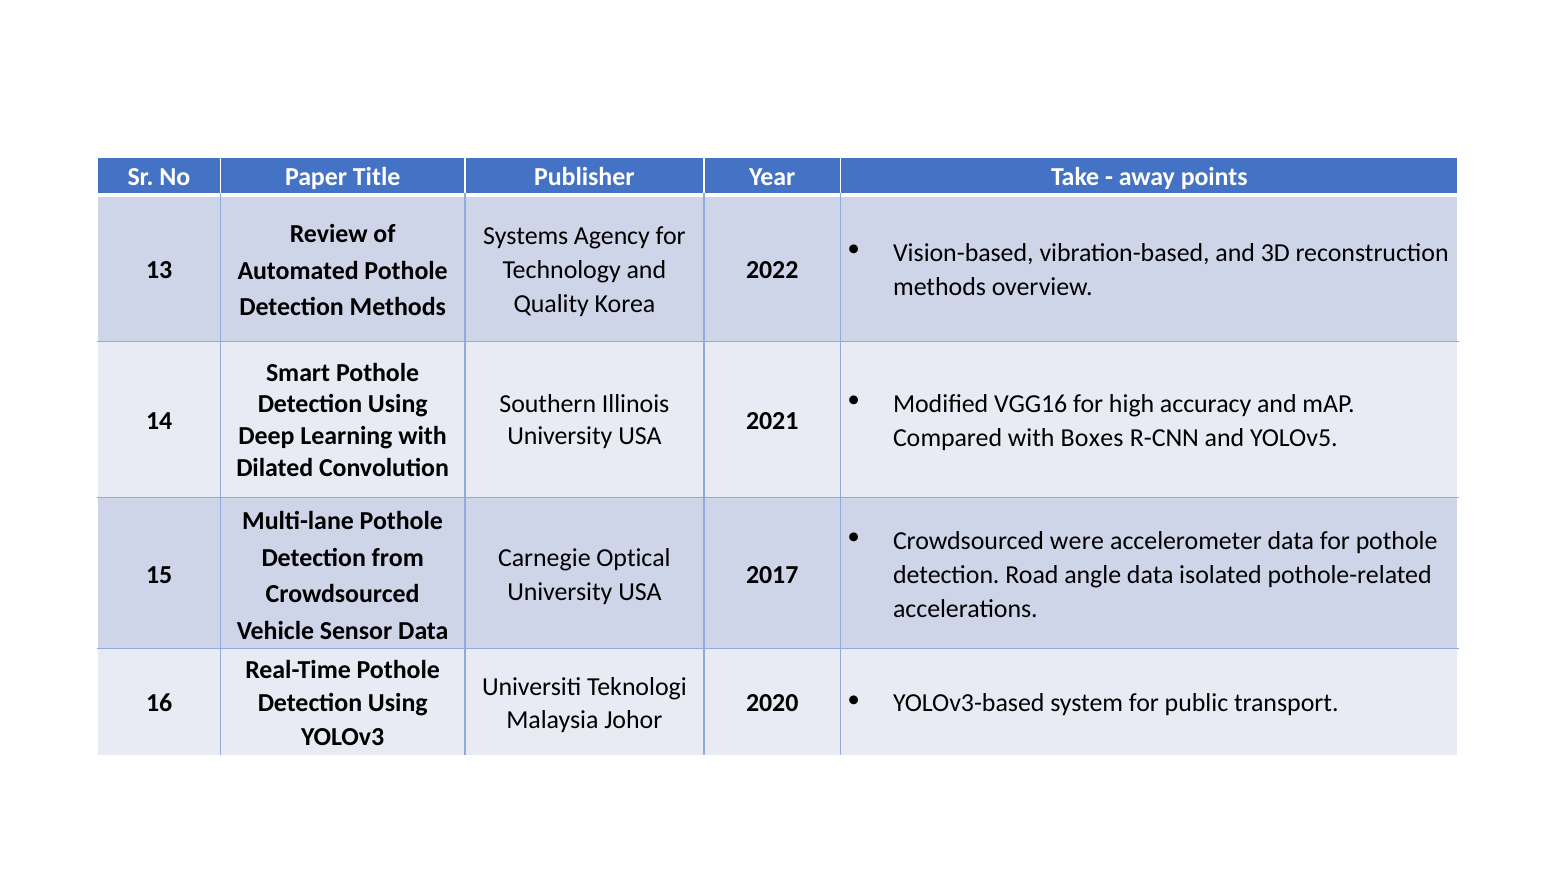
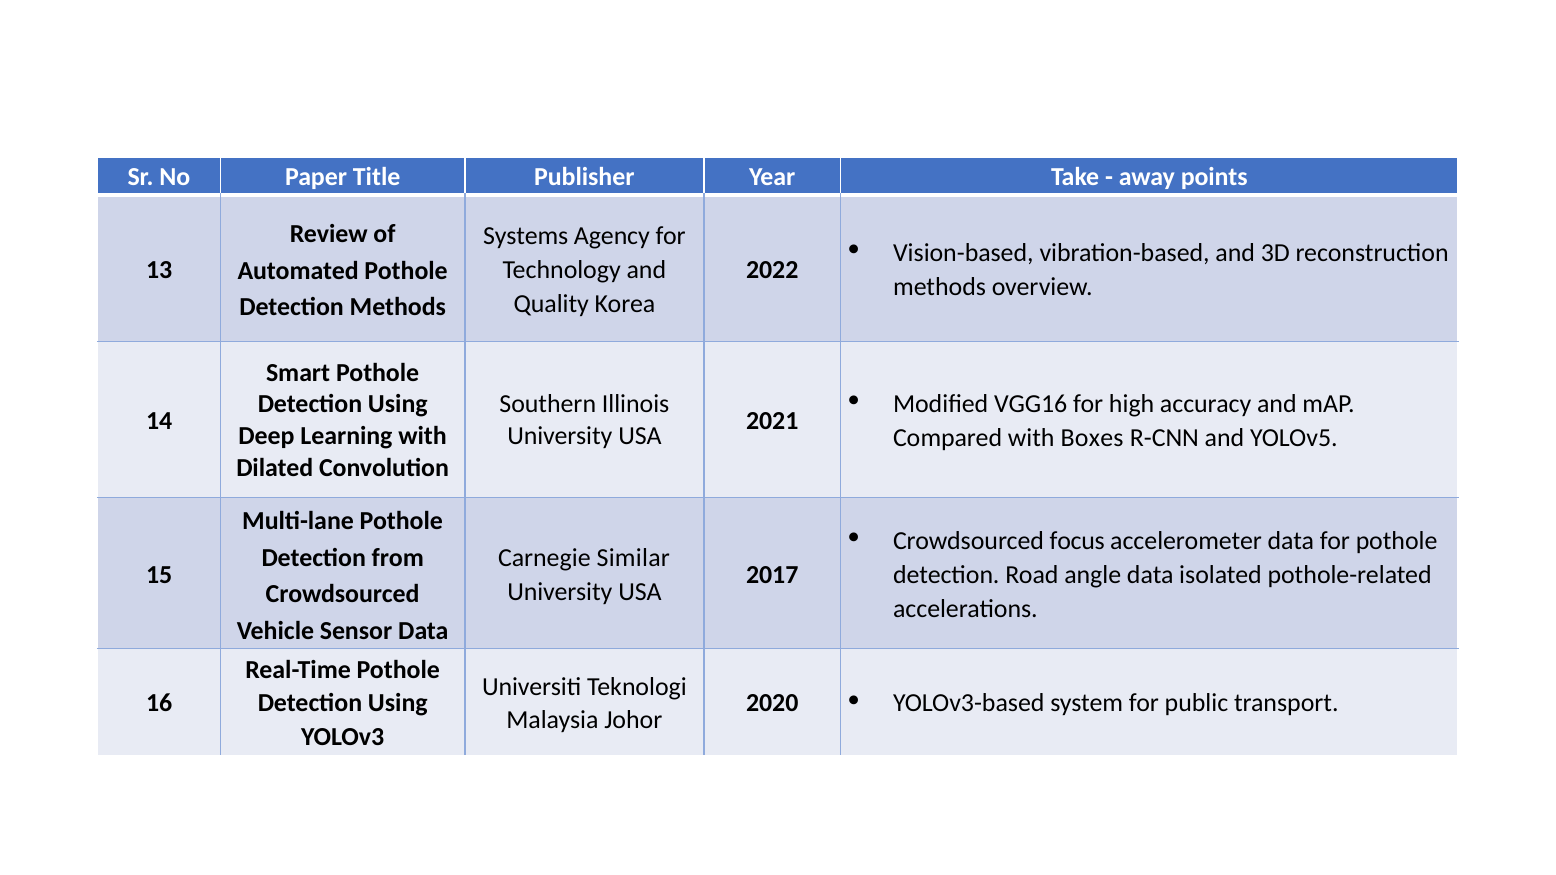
were: were -> focus
Optical: Optical -> Similar
